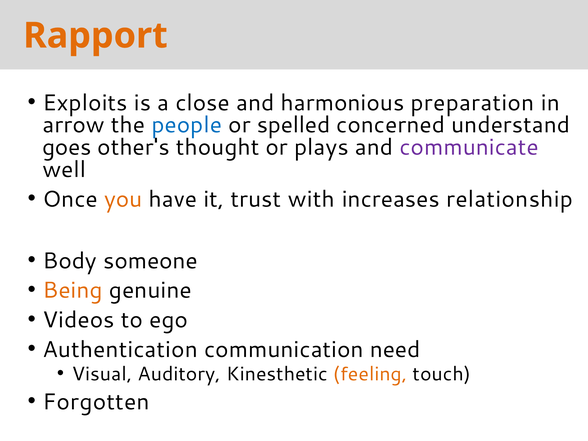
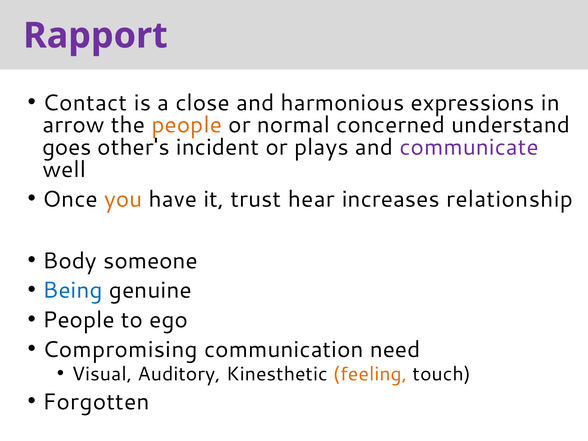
Rapport colour: orange -> purple
Exploits: Exploits -> Contact
preparation: preparation -> expressions
people at (187, 125) colour: blue -> orange
spelled: spelled -> normal
thought: thought -> incident
with: with -> hear
Being colour: orange -> blue
Videos at (79, 320): Videos -> People
Authentication: Authentication -> Compromising
